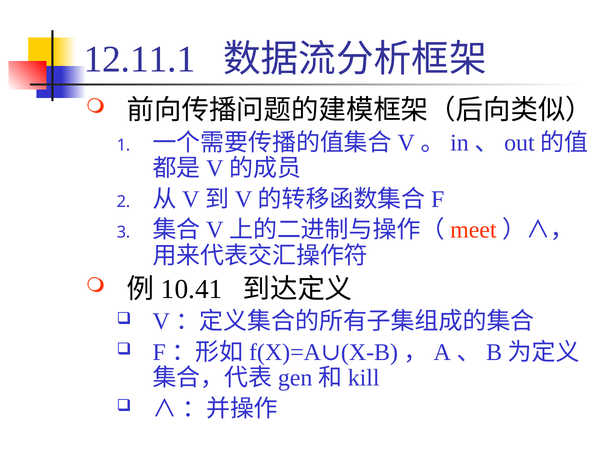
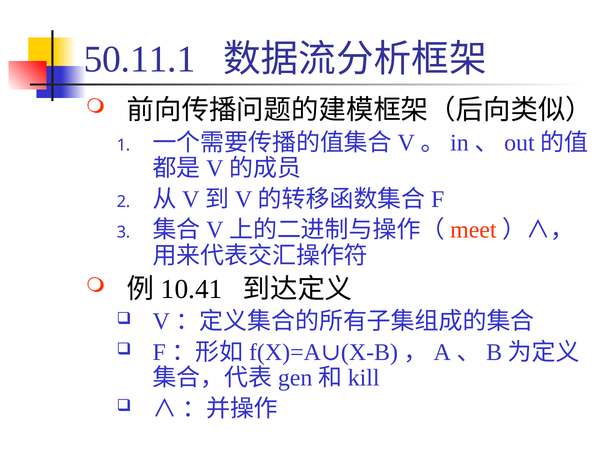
12.11.1: 12.11.1 -> 50.11.1
